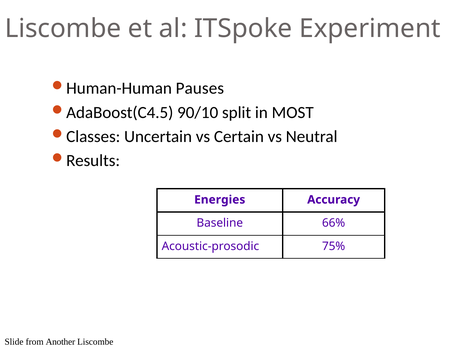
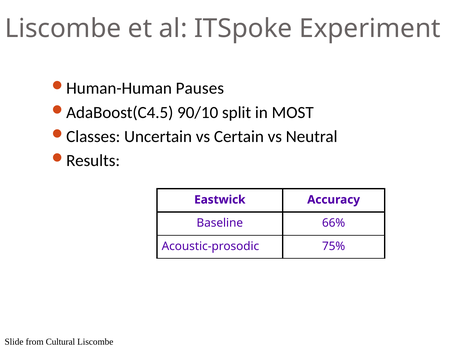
Energies: Energies -> Eastwick
Another: Another -> Cultural
